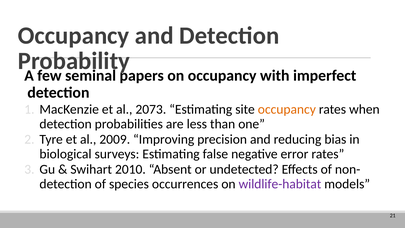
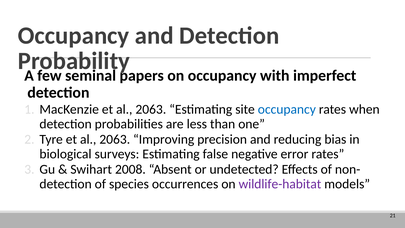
MacKenzie et al 2073: 2073 -> 2063
occupancy at (287, 109) colour: orange -> blue
Tyre et al 2009: 2009 -> 2063
2010: 2010 -> 2008
